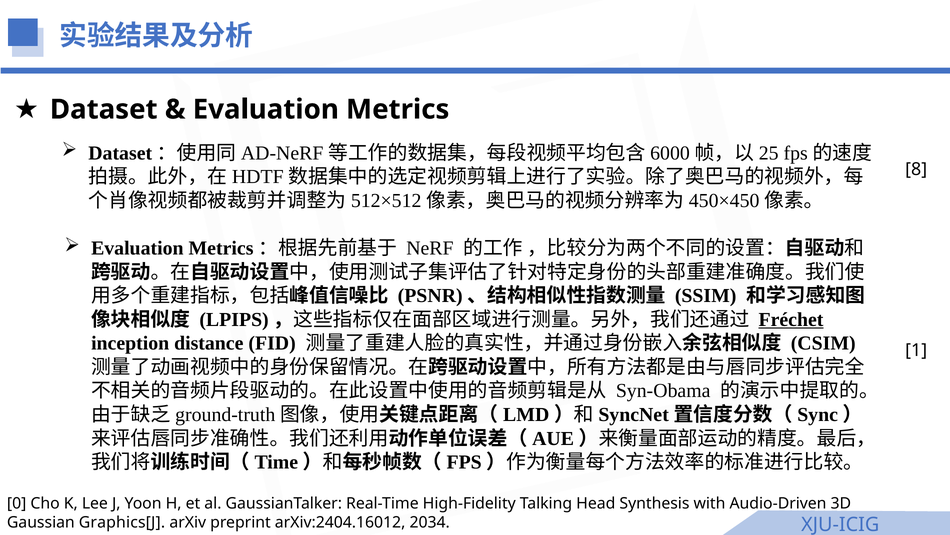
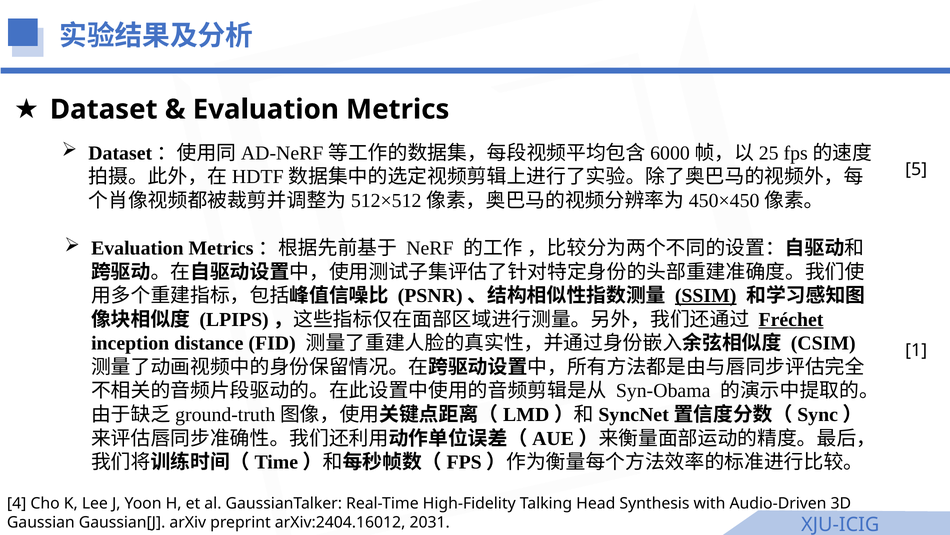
8: 8 -> 5
SSIM underline: none -> present
0: 0 -> 4
Graphics[J: Graphics[J -> Gaussian[J
2034: 2034 -> 2031
